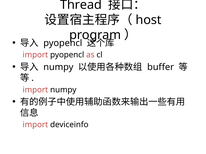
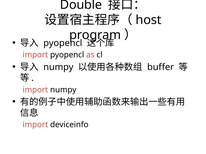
Thread: Thread -> Double
